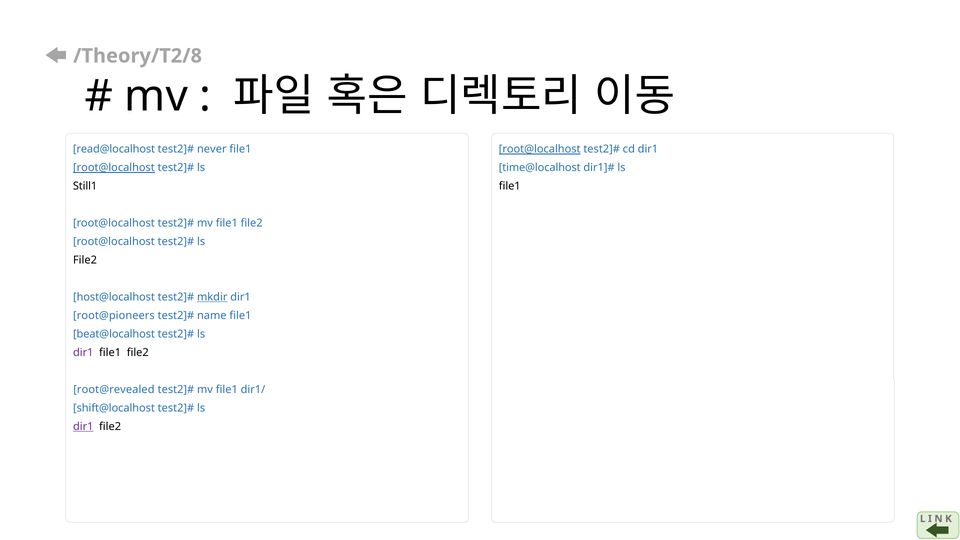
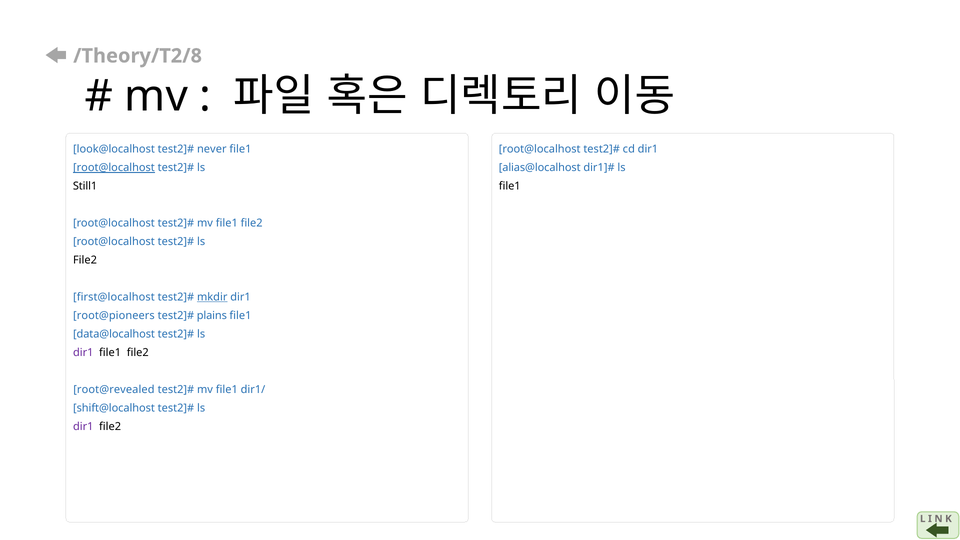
read@localhost: read@localhost -> look@localhost
root@localhost at (540, 149) underline: present -> none
time@localhost: time@localhost -> alias@localhost
host@localhost: host@localhost -> first@localhost
name: name -> plains
beat@localhost: beat@localhost -> data@localhost
dir1 at (83, 426) underline: present -> none
